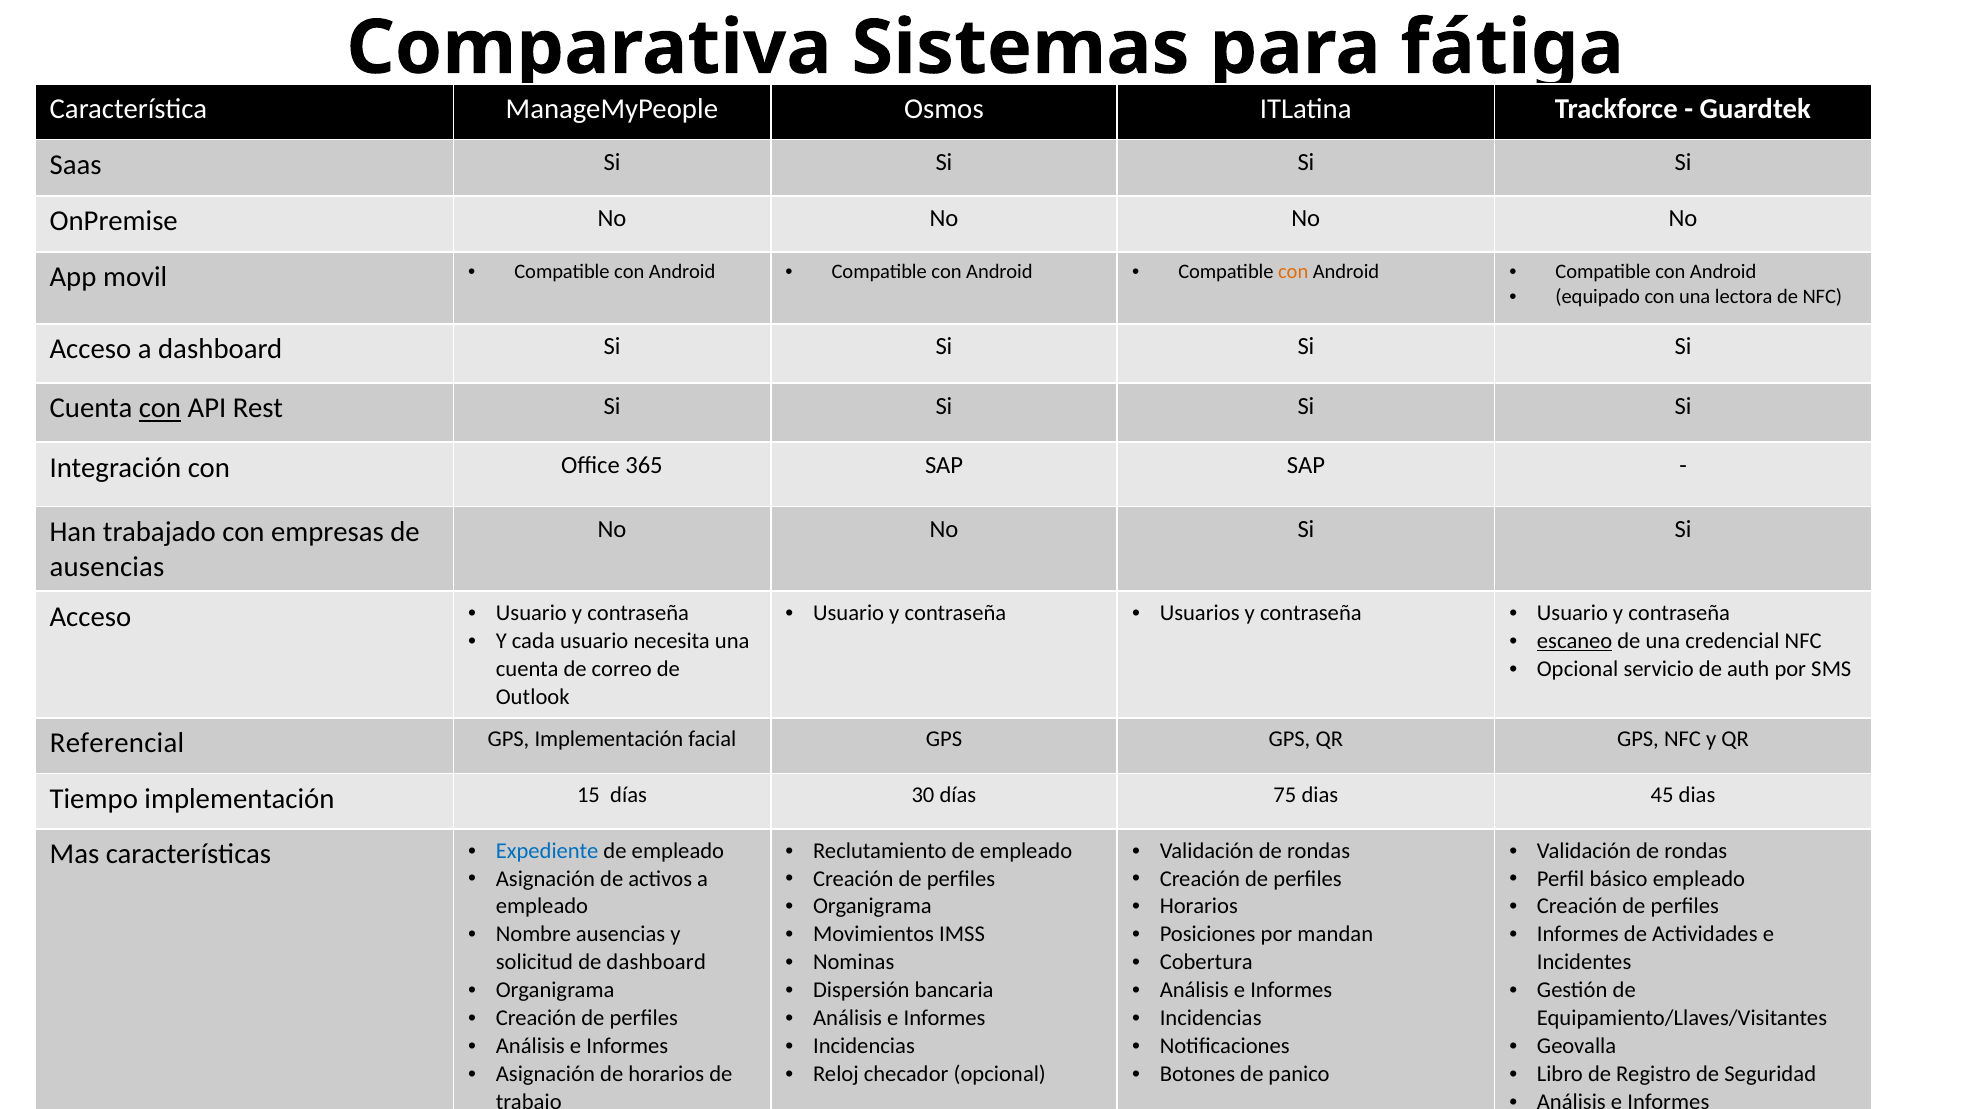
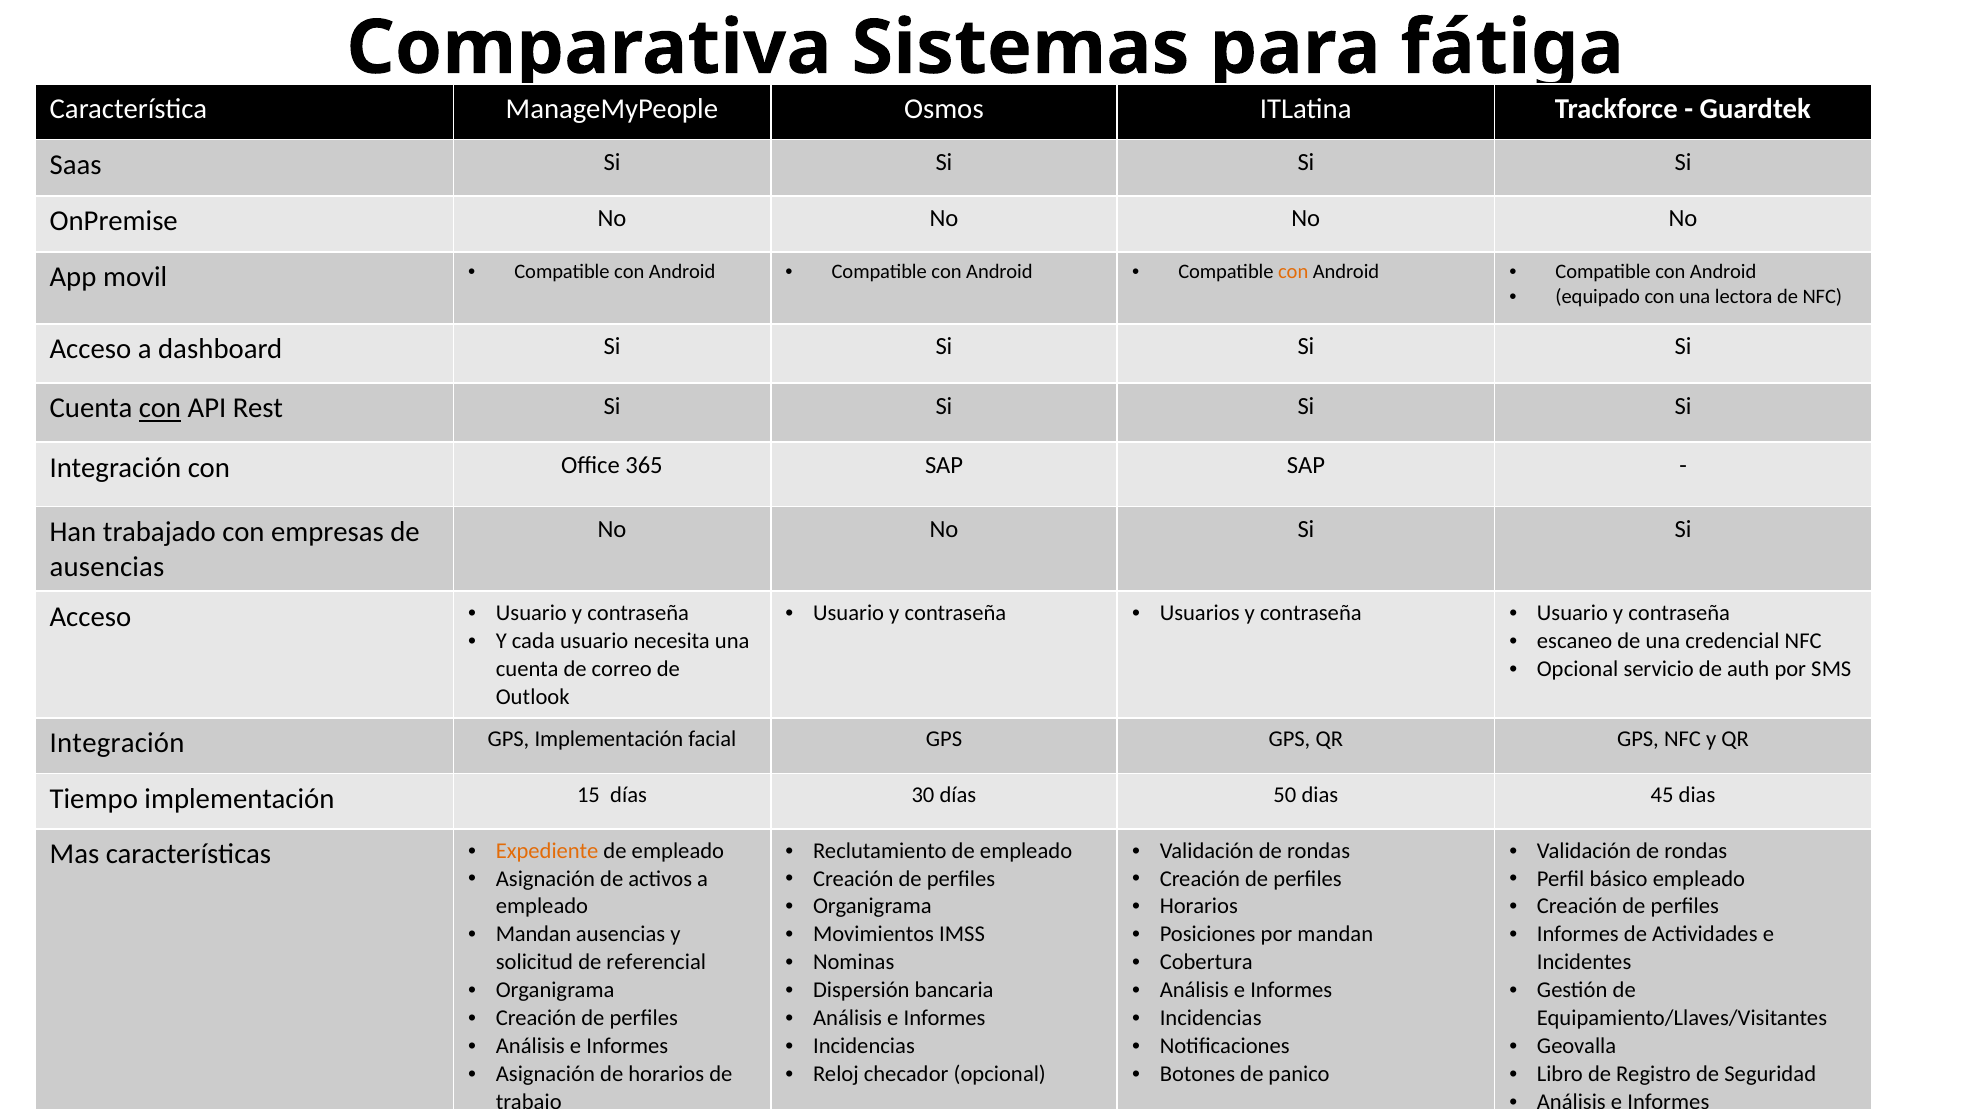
escaneo underline: present -> none
Referencial at (117, 743): Referencial -> Integración
75: 75 -> 50
Expediente colour: blue -> orange
Nombre at (533, 934): Nombre -> Mandan
de dashboard: dashboard -> referencial
